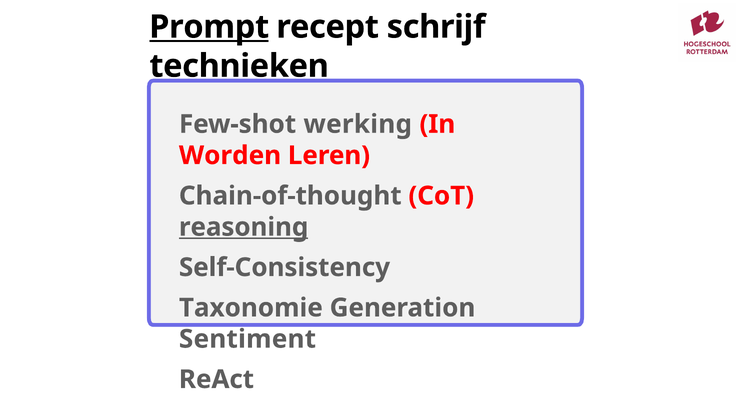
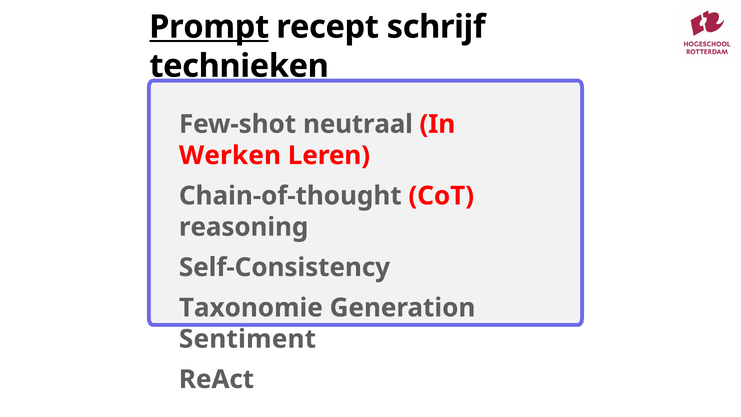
werking: werking -> neutraal
Worden: Worden -> Werken
reasoning underline: present -> none
